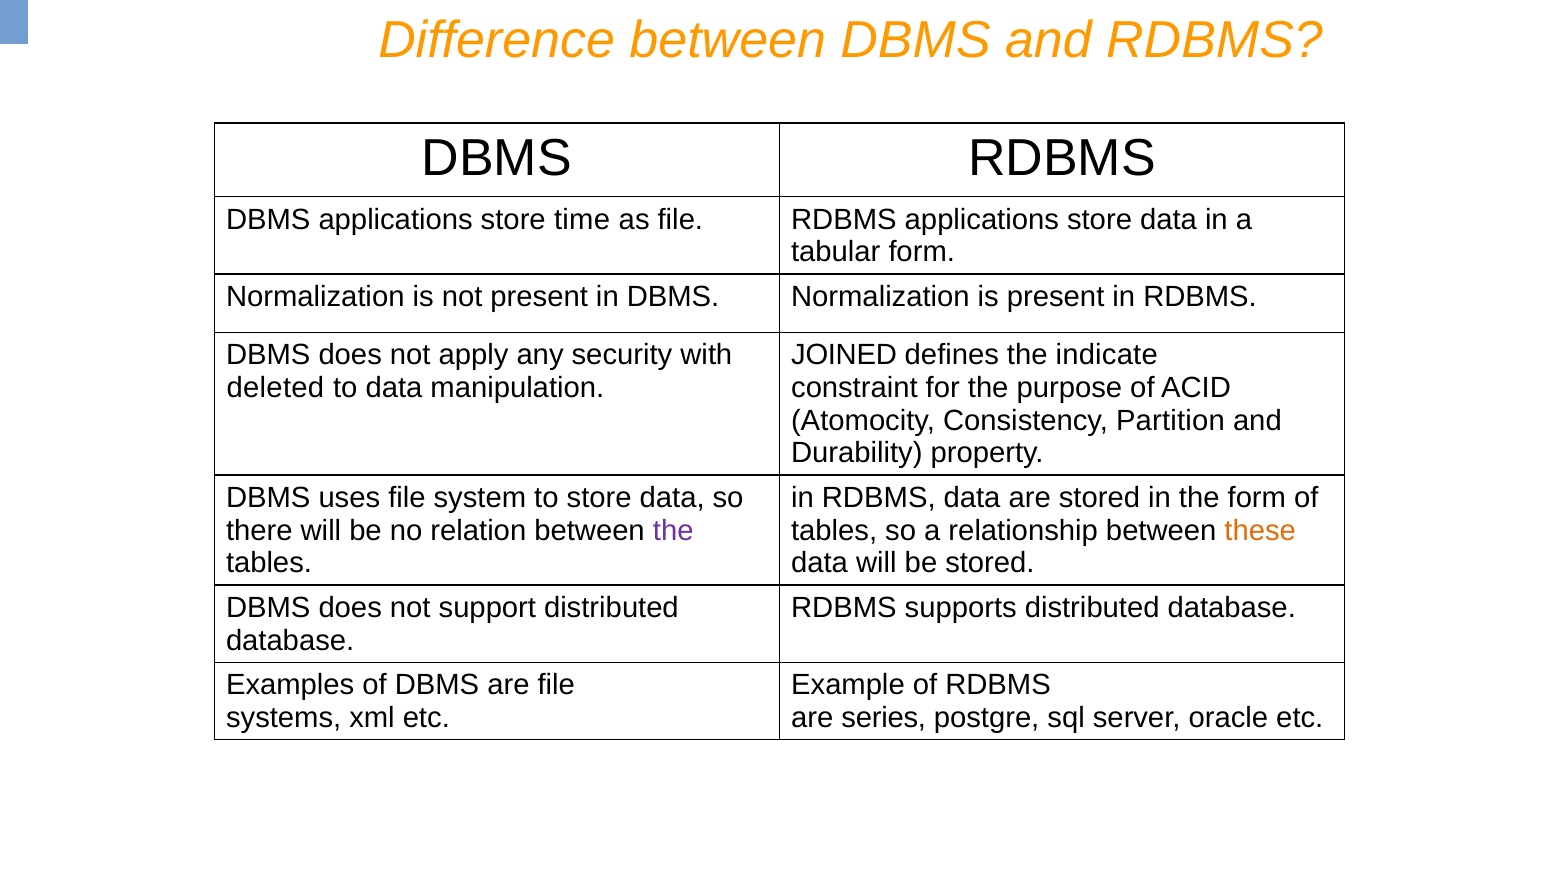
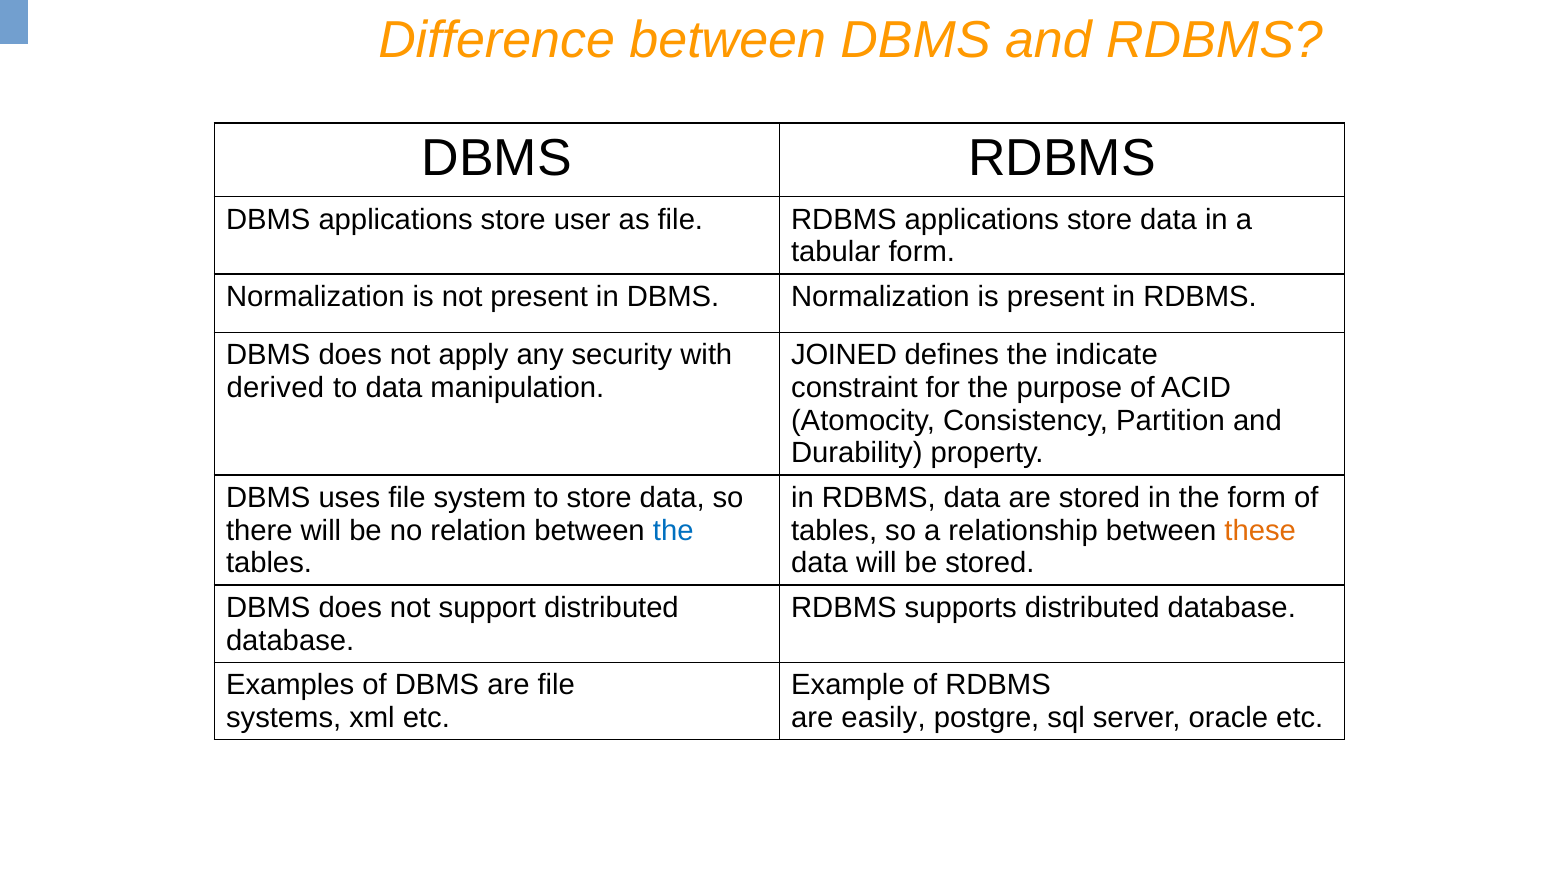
time: time -> user
deleted: deleted -> derived
the at (673, 531) colour: purple -> blue
series: series -> easily
